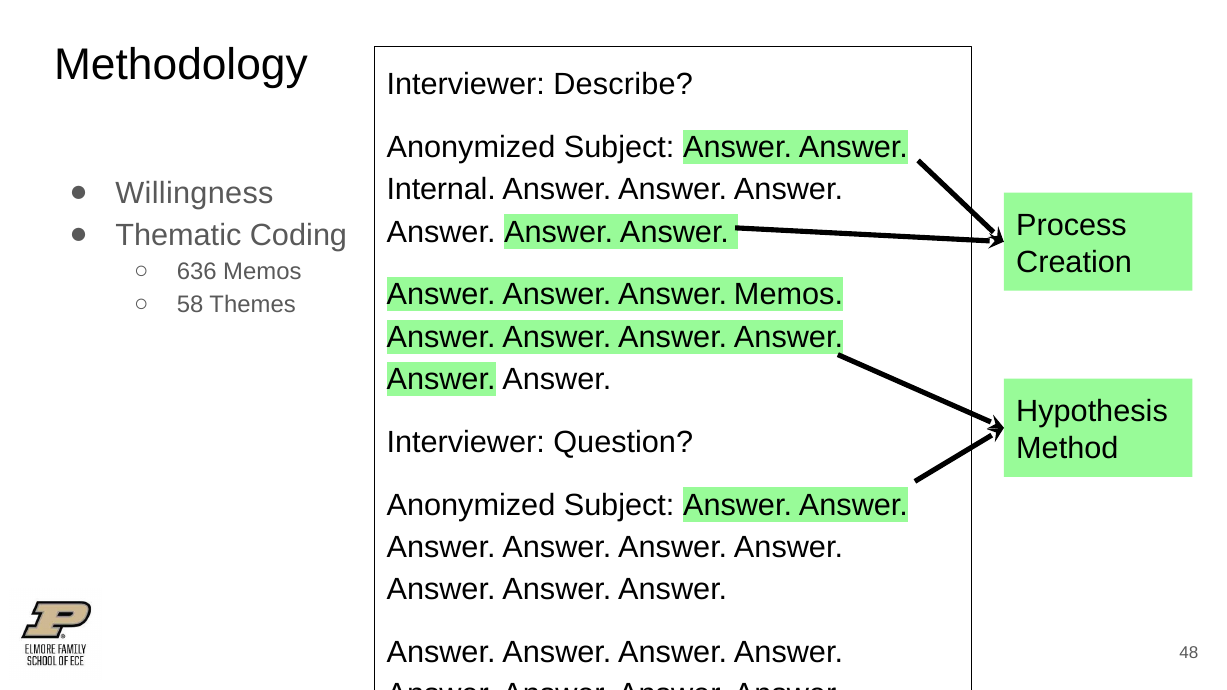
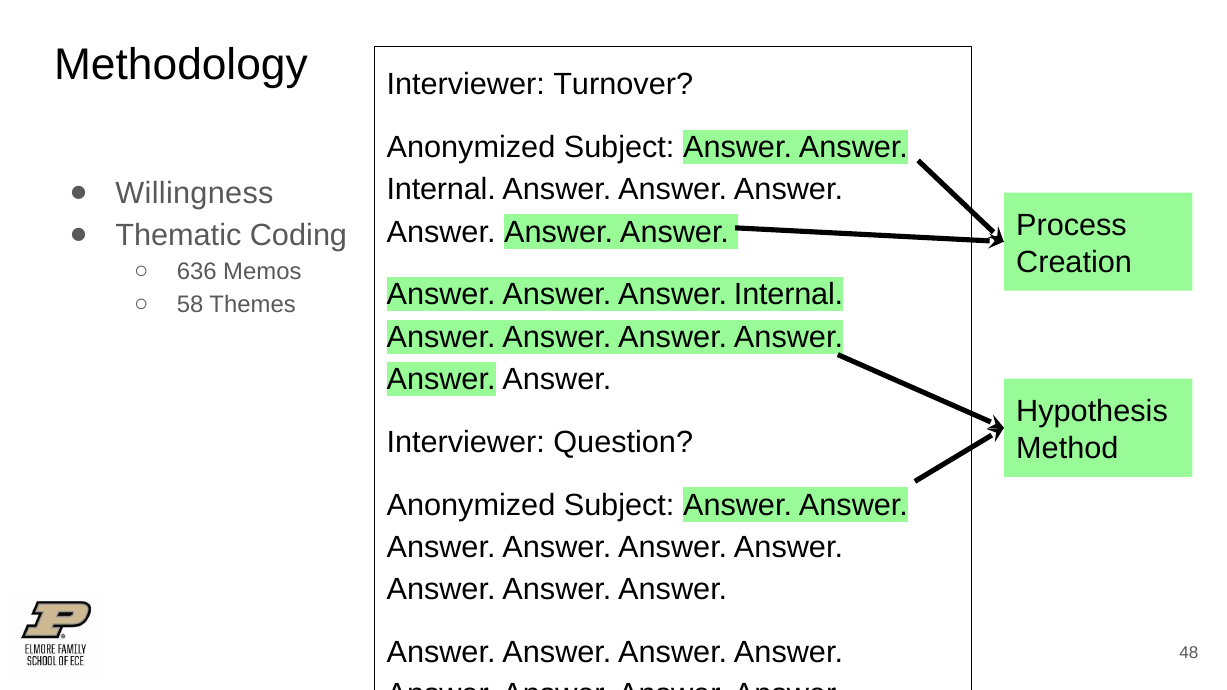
Describe: Describe -> Turnover
Answer Answer Answer Memos: Memos -> Internal
